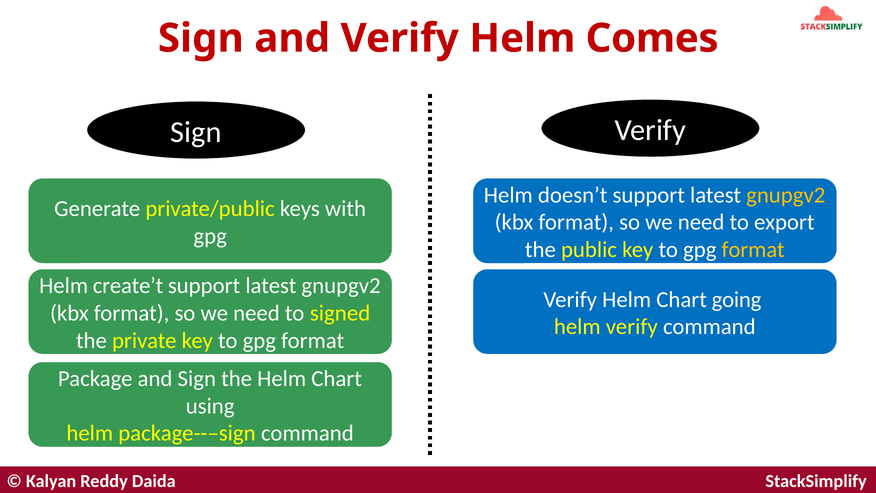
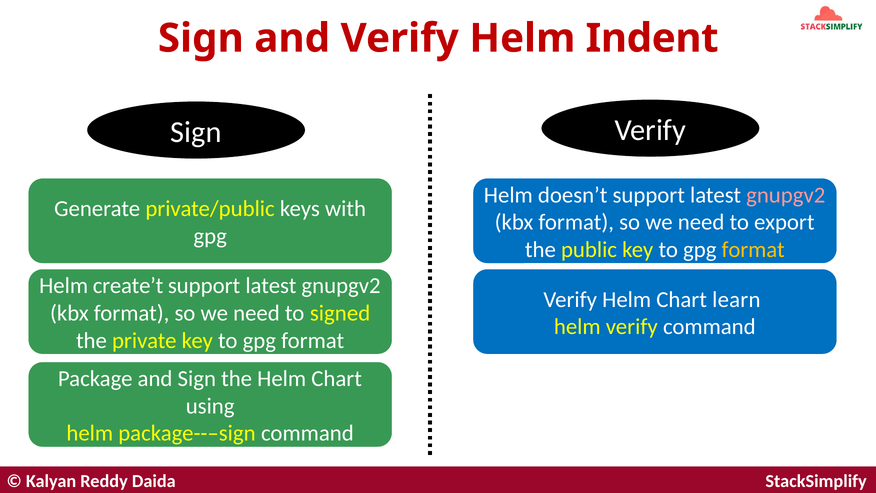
Comes: Comes -> Indent
gnupgv2 at (786, 195) colour: yellow -> pink
going: going -> learn
